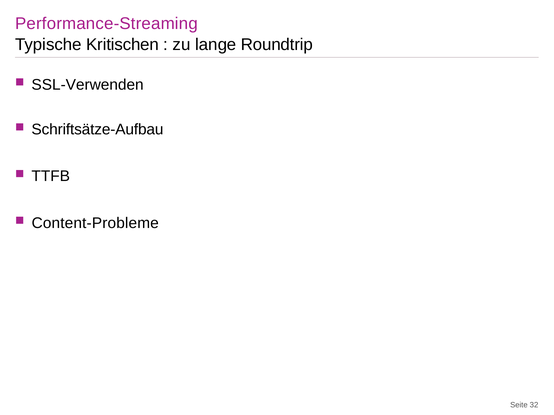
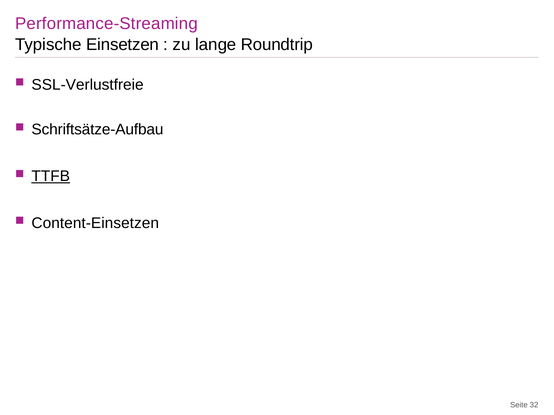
Kritischen: Kritischen -> Einsetzen
SSL-Verwenden: SSL-Verwenden -> SSL-Verlustfreie
TTFB underline: none -> present
Content-Probleme: Content-Probleme -> Content-Einsetzen
